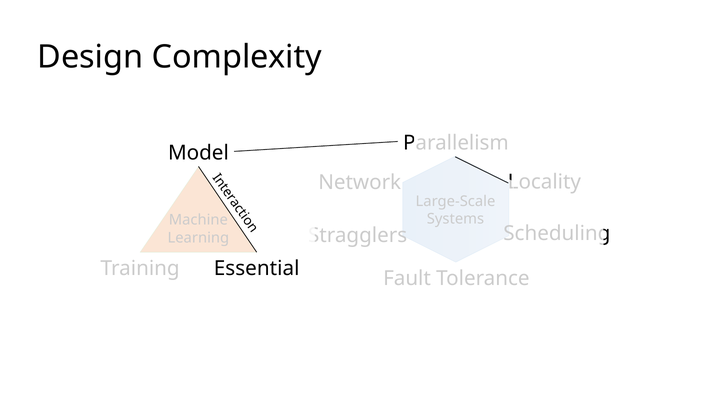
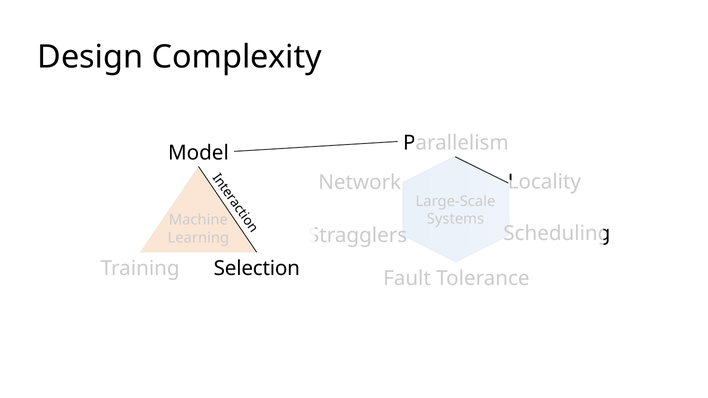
Essential: Essential -> Selection
